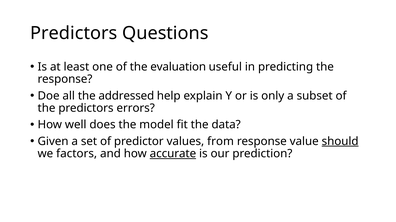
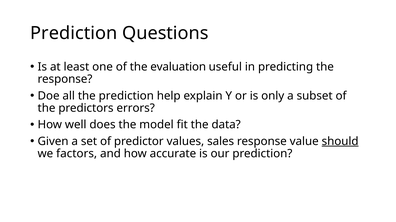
Predictors at (74, 33): Predictors -> Prediction
the addressed: addressed -> prediction
from: from -> sales
accurate underline: present -> none
